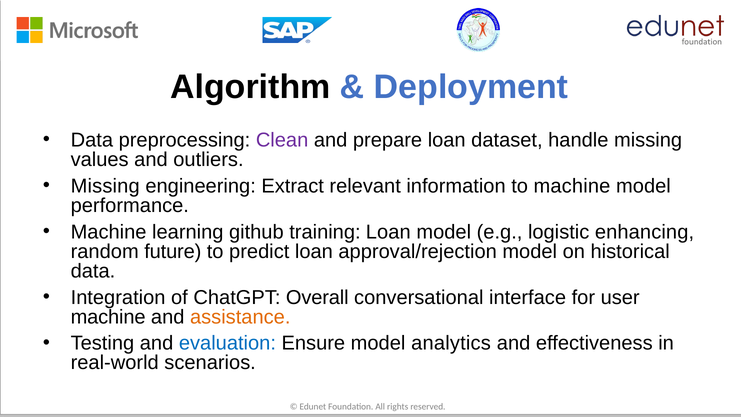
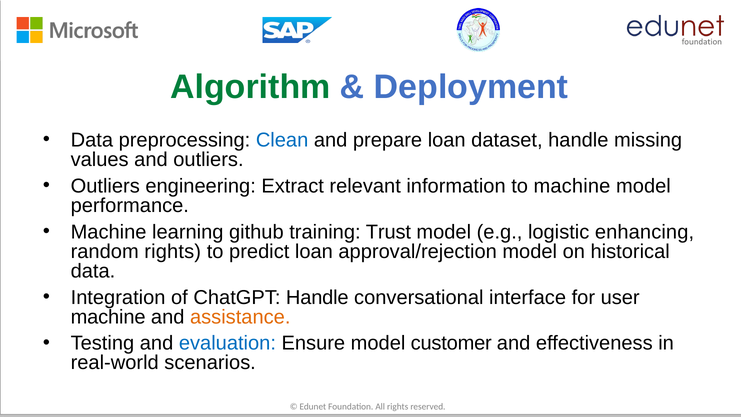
Algorithm colour: black -> green
Clean colour: purple -> blue
Missing at (105, 186): Missing -> Outliers
training Loan: Loan -> Trust
random future: future -> rights
ChatGPT Overall: Overall -> Handle
analytics: analytics -> customer
